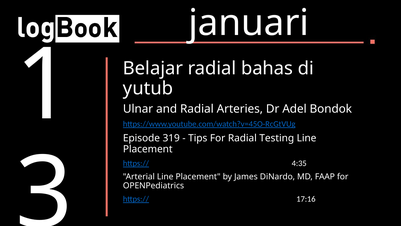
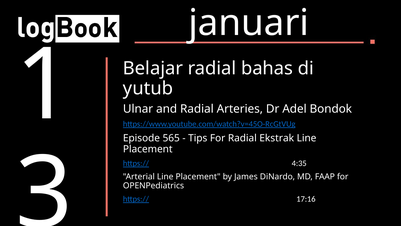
319: 319 -> 565
Testing: Testing -> Ekstrak
